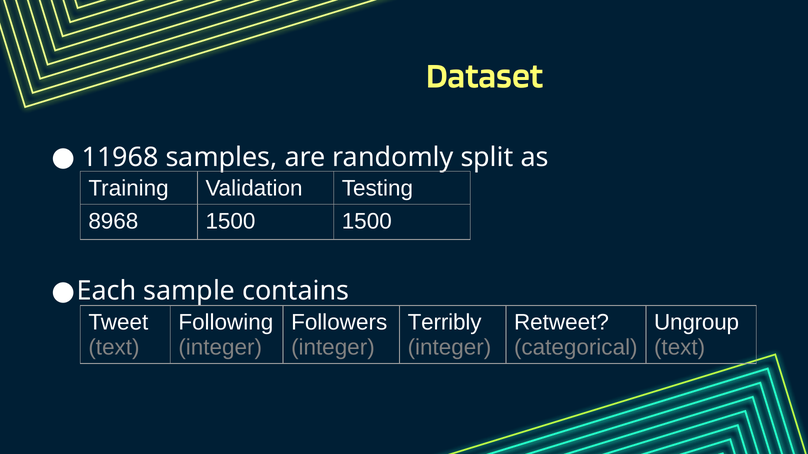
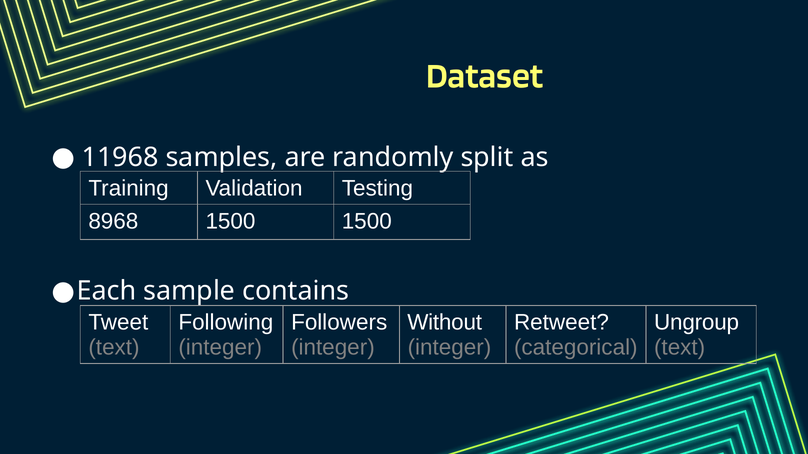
Terribly: Terribly -> Without
